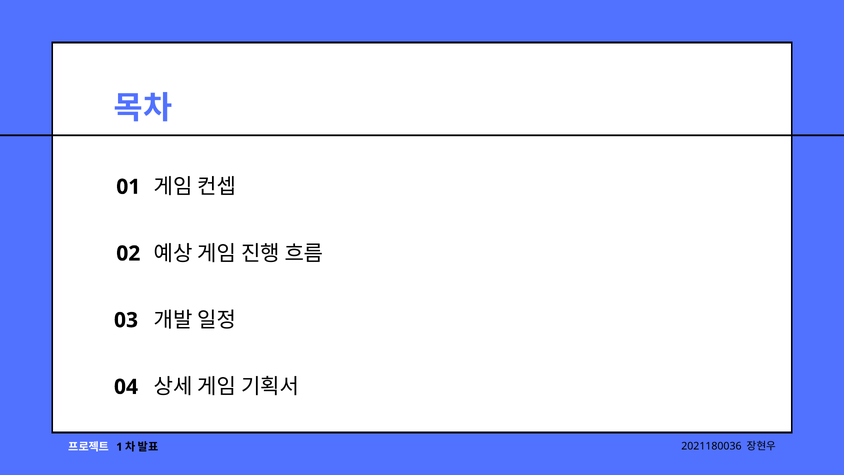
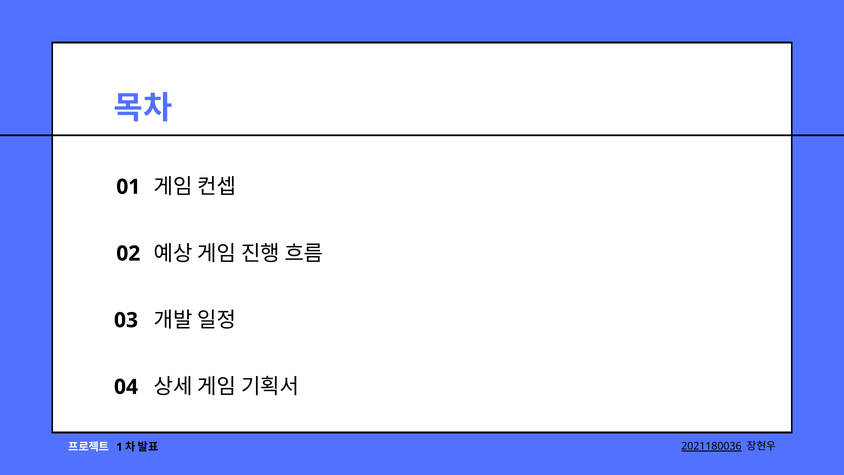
2021180036 underline: none -> present
